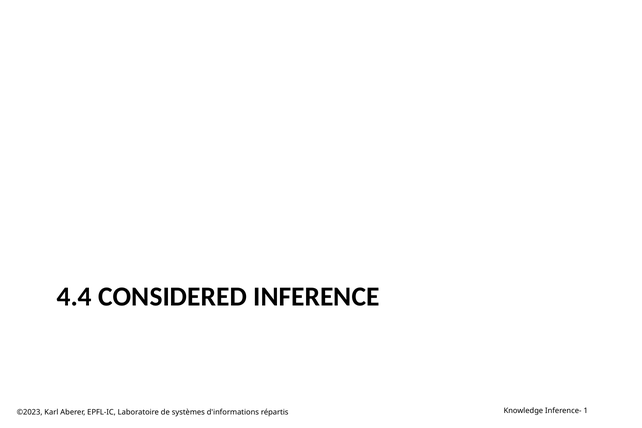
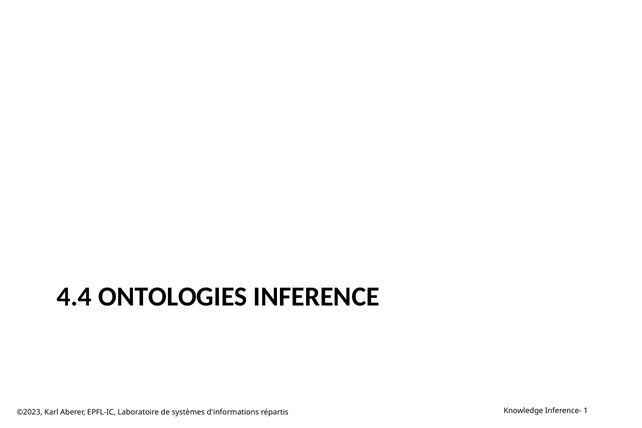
CONSIDERED: CONSIDERED -> ONTOLOGIES
